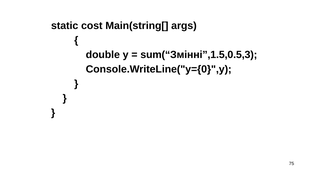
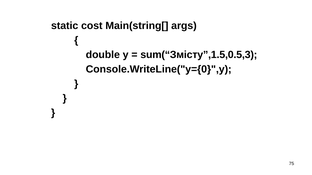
sum(“Змінні”,1.5,0.5,3: sum(“Змінні”,1.5,0.5,3 -> sum(“Змісту”,1.5,0.5,3
